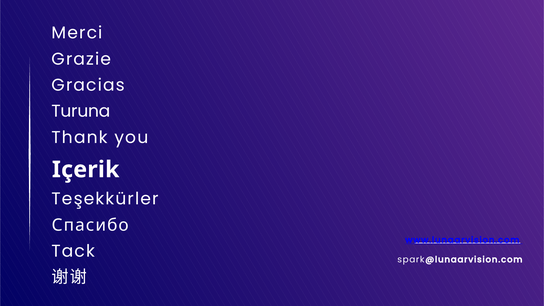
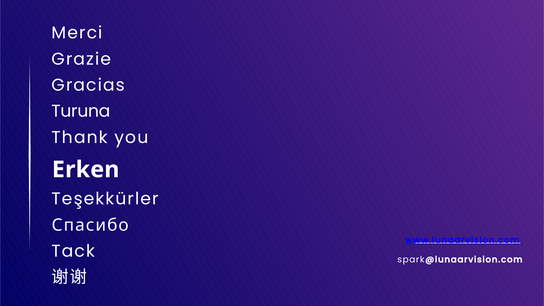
Içerik: Içerik -> Erken
